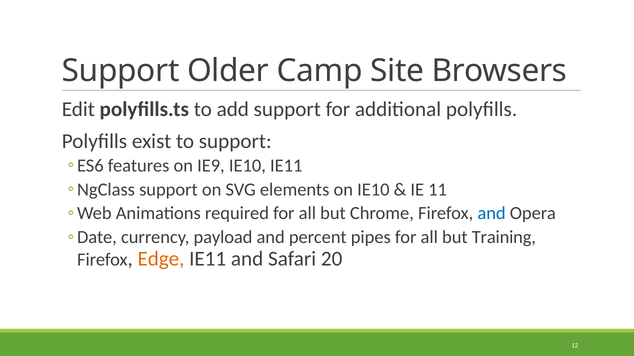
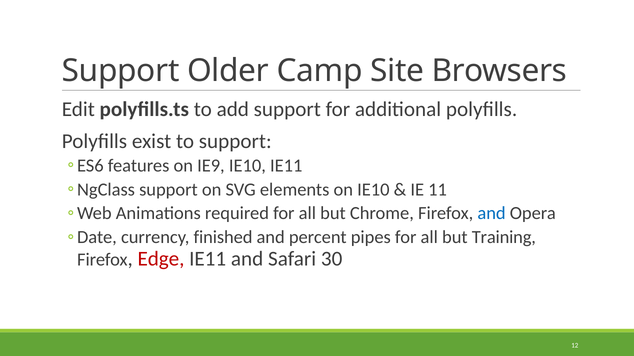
payload: payload -> finished
Edge colour: orange -> red
20: 20 -> 30
